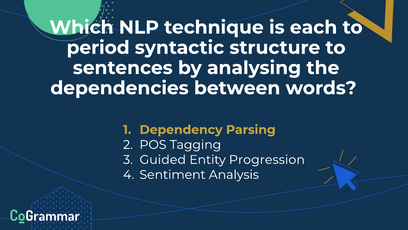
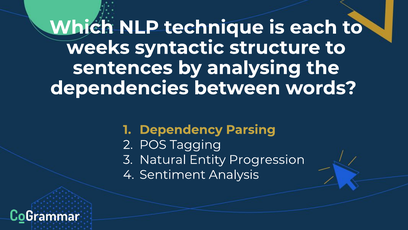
period: period -> weeks
Guided: Guided -> Natural
